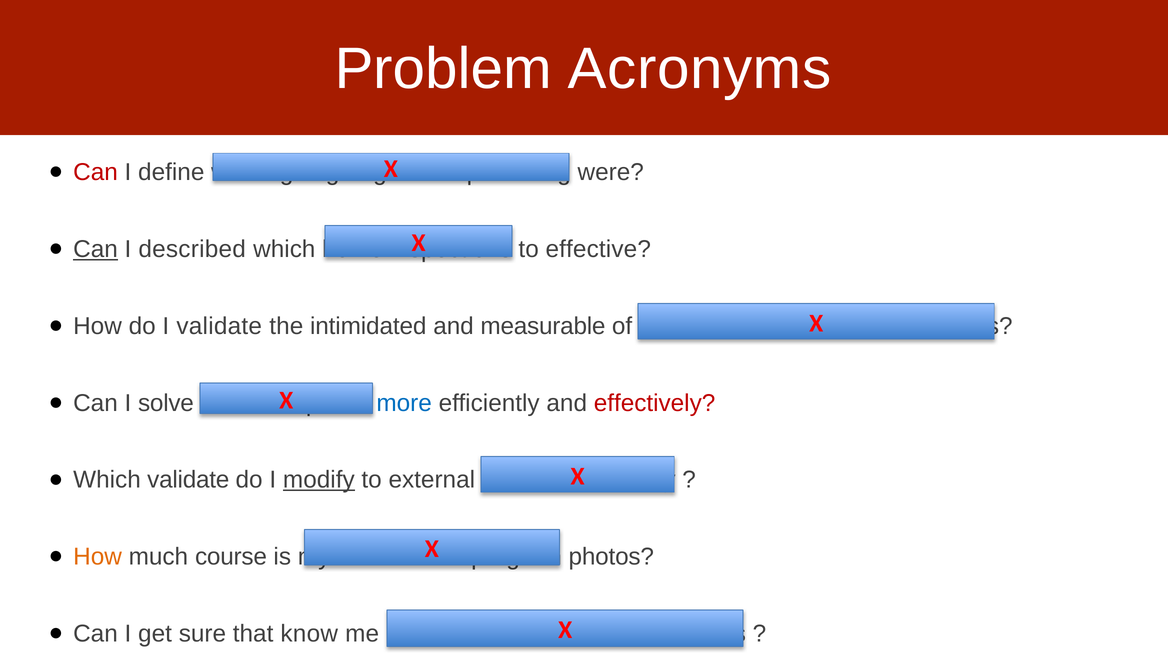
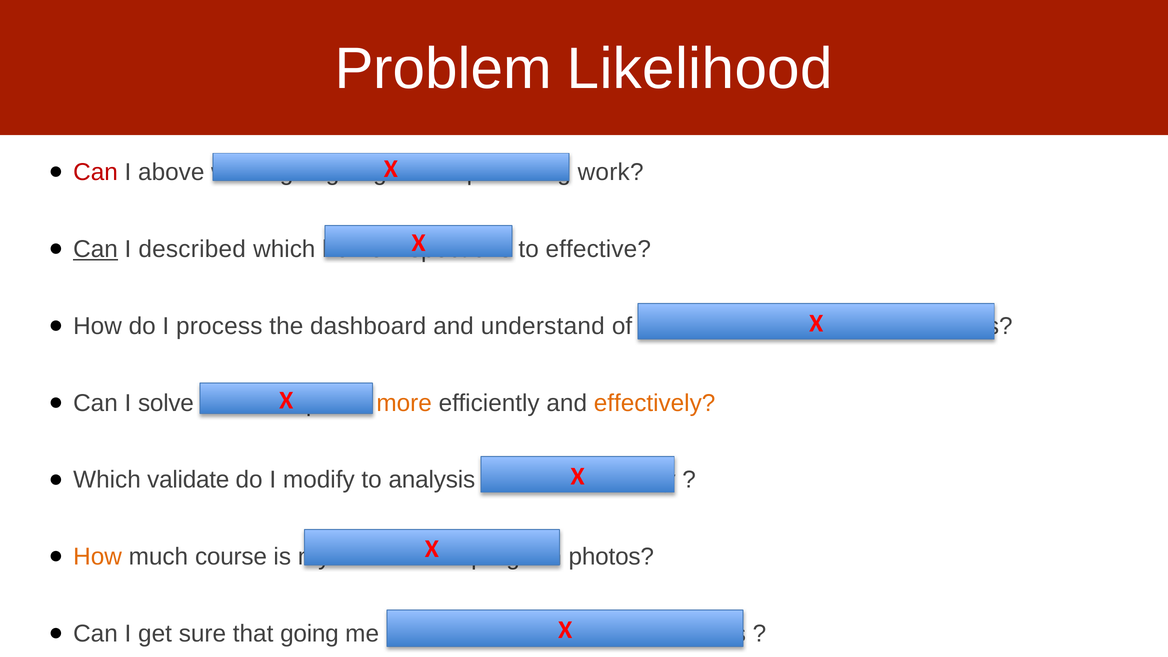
Acronyms: Acronyms -> Likelihood
define: define -> above
were: were -> work
I validate: validate -> process
intimidated: intimidated -> dashboard
measurable: measurable -> understand
more colour: blue -> orange
effectively colour: red -> orange
modify underline: present -> none
external: external -> analysis
that know: know -> going
